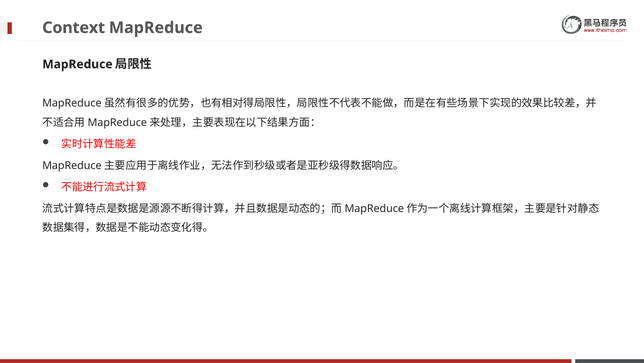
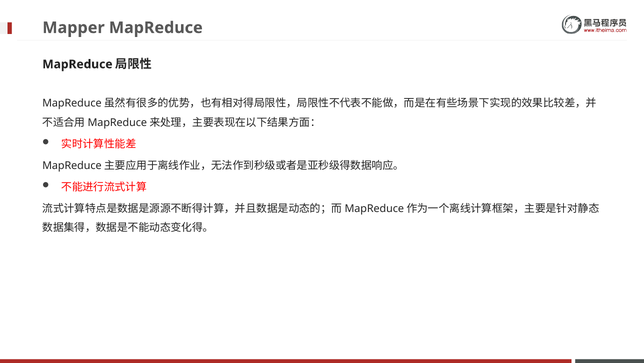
Context: Context -> Mapper
